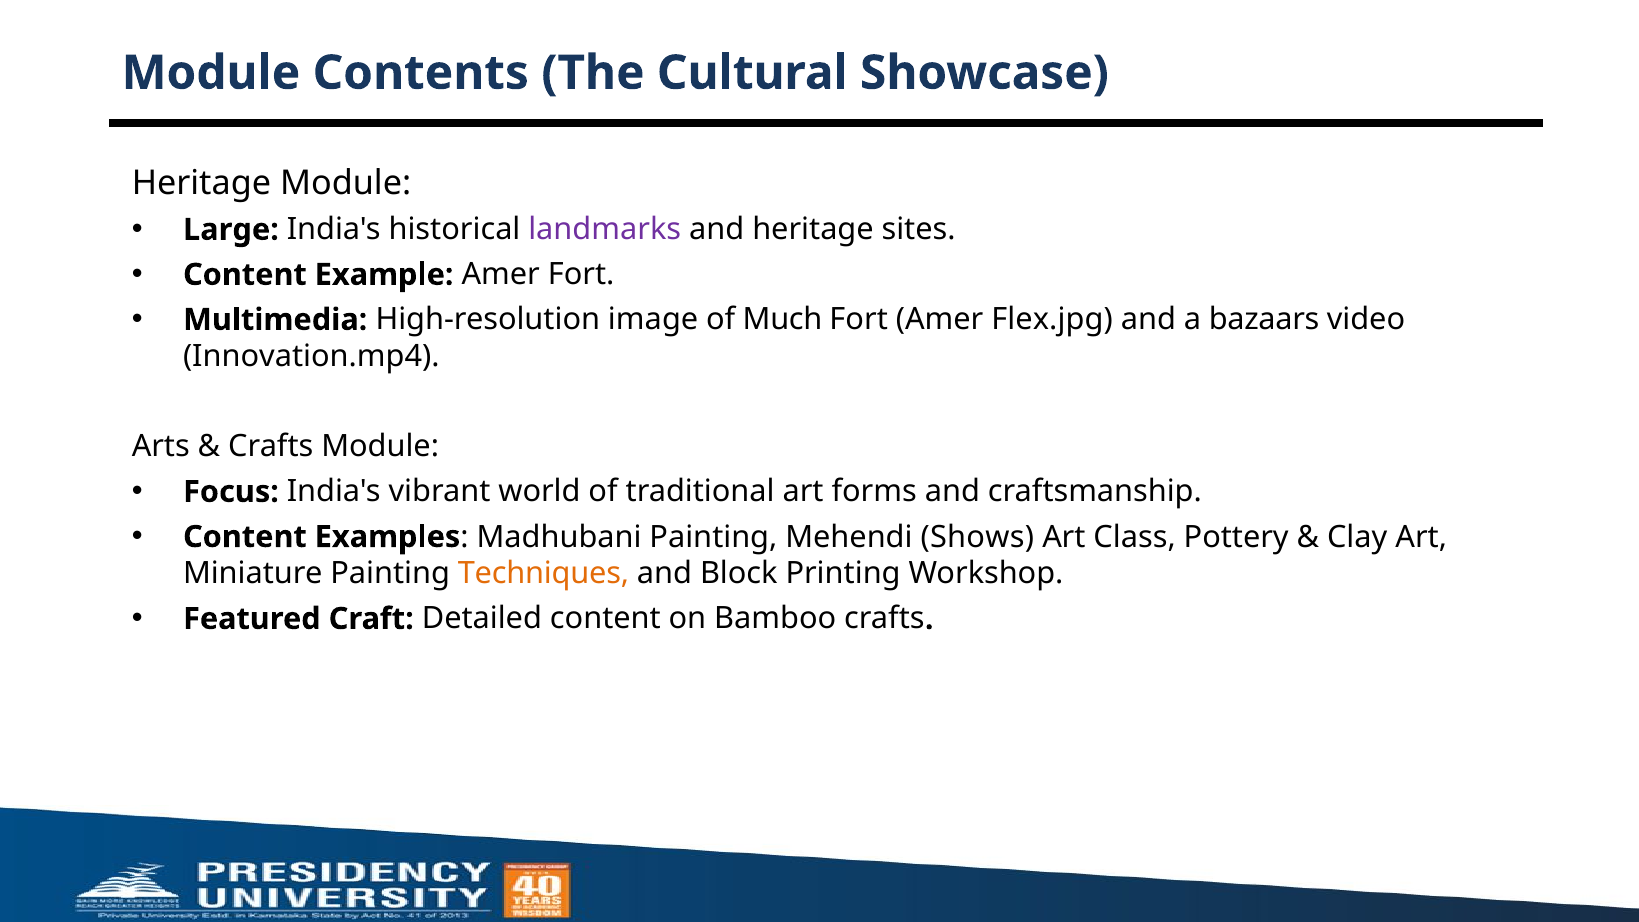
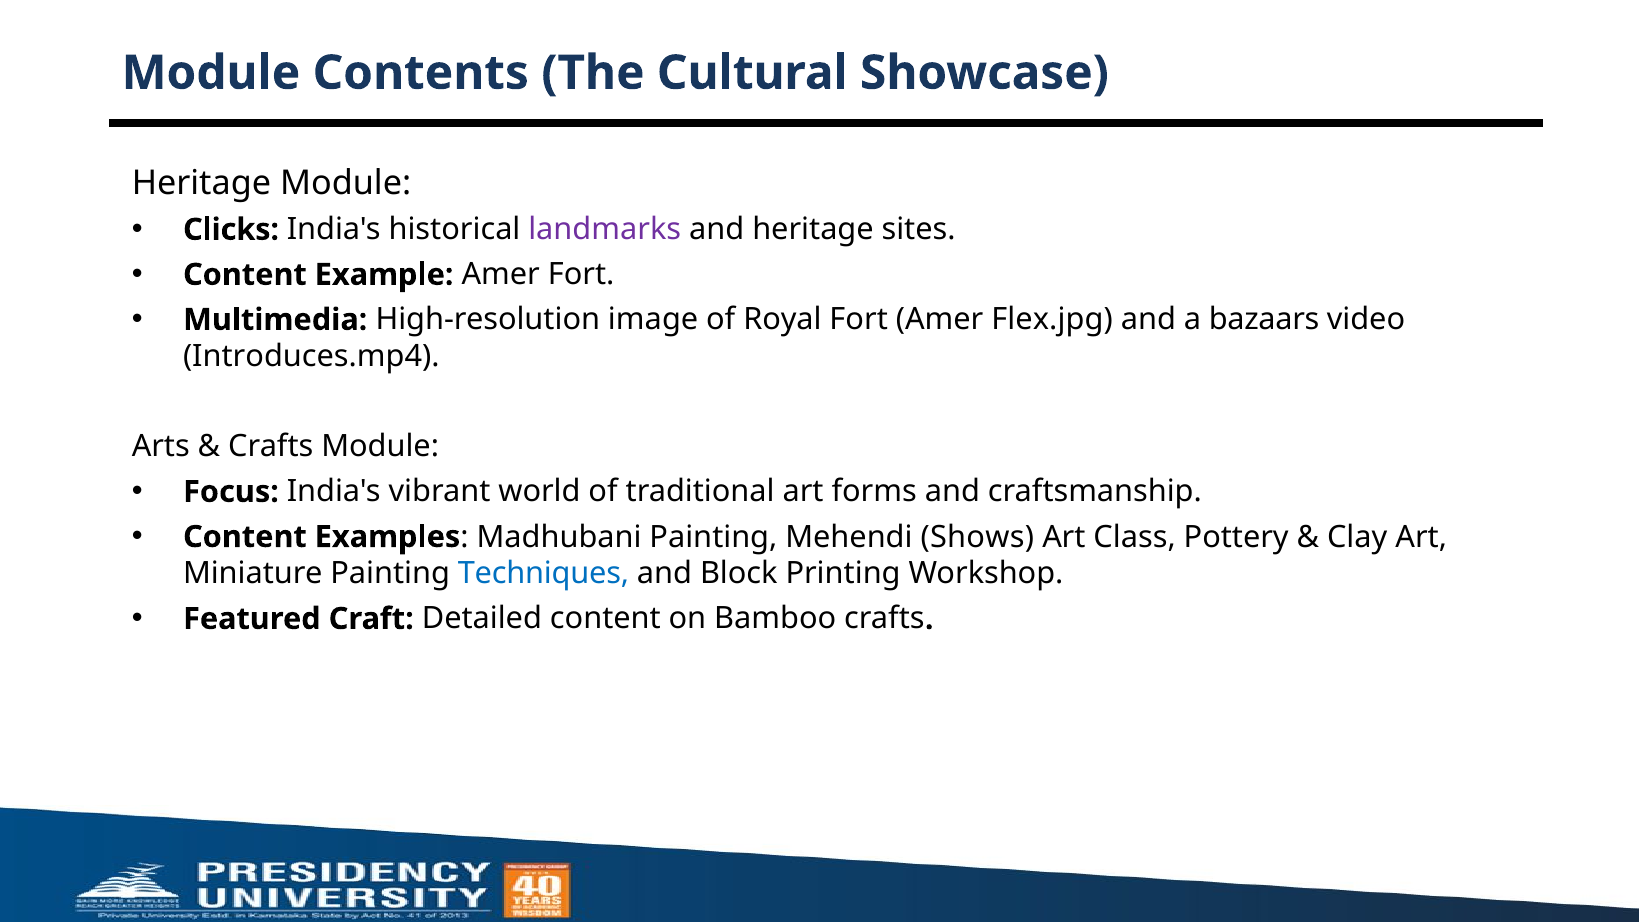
Large: Large -> Clicks
Much: Much -> Royal
Innovation.mp4: Innovation.mp4 -> Introduces.mp4
Techniques colour: orange -> blue
